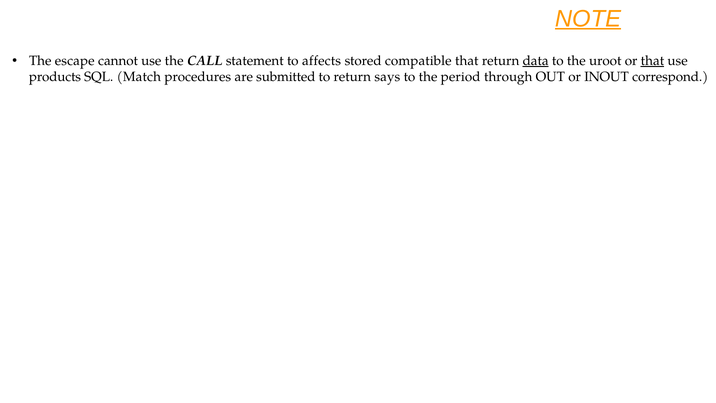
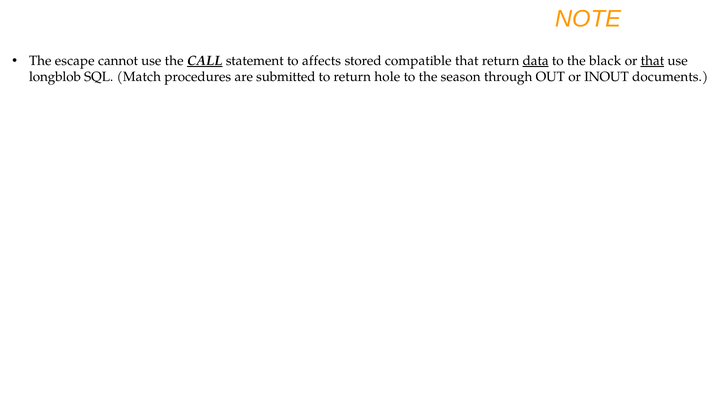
NOTE underline: present -> none
CALL underline: none -> present
uroot: uroot -> black
products: products -> longblob
says: says -> hole
period: period -> season
correspond: correspond -> documents
